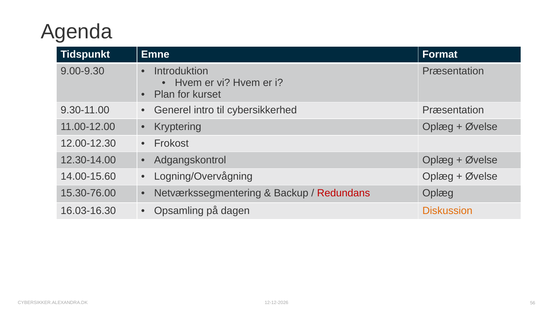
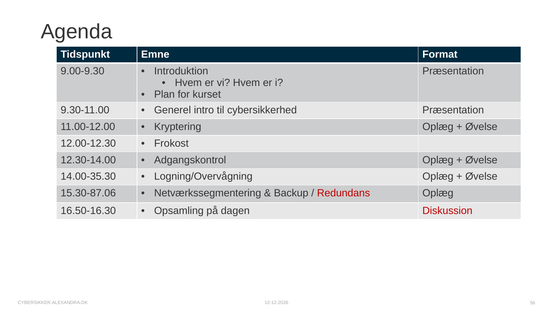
14.00-15.60: 14.00-15.60 -> 14.00-35.30
15.30-76.00: 15.30-76.00 -> 15.30-87.06
16.03-16.30: 16.03-16.30 -> 16.50-16.30
Diskussion colour: orange -> red
